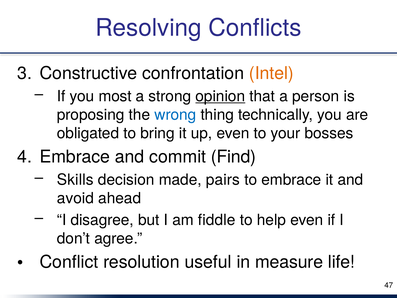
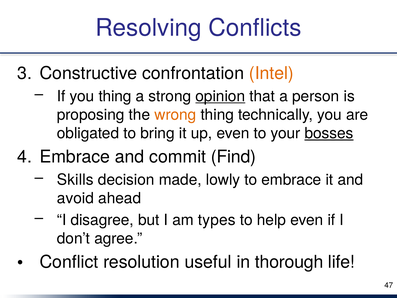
you most: most -> thing
wrong colour: blue -> orange
bosses underline: none -> present
pairs: pairs -> lowly
fiddle: fiddle -> types
measure: measure -> thorough
